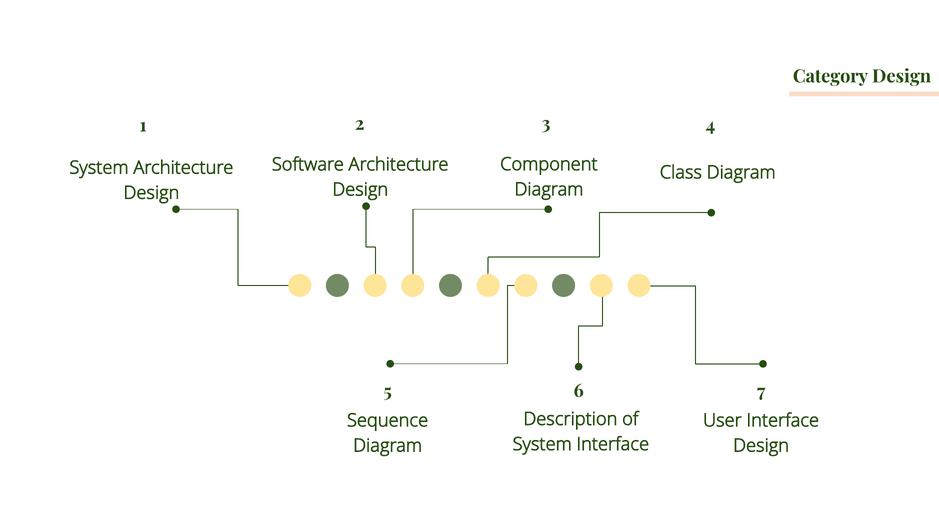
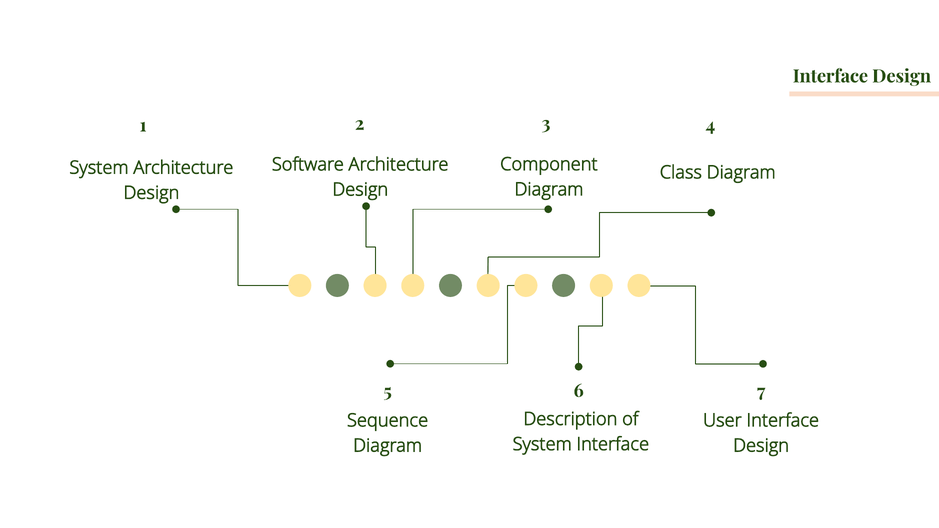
Category at (830, 76): Category -> Interface
